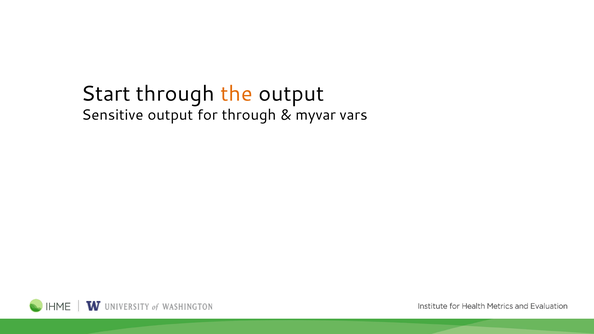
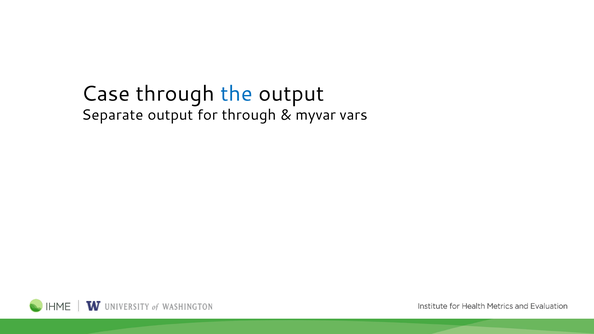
Start: Start -> Case
the colour: orange -> blue
Sensitive: Sensitive -> Separate
